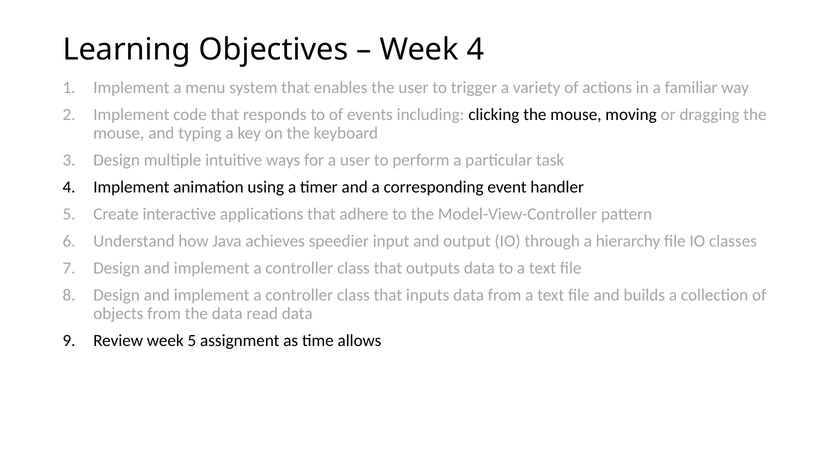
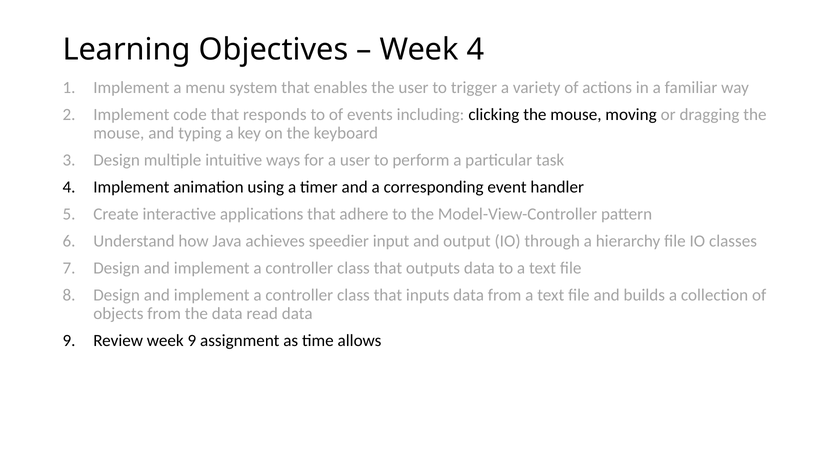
week 5: 5 -> 9
